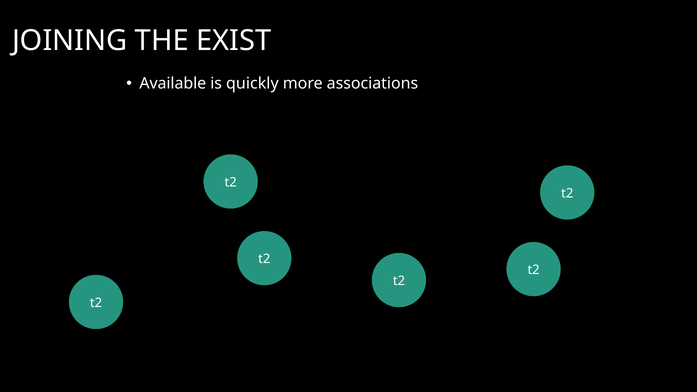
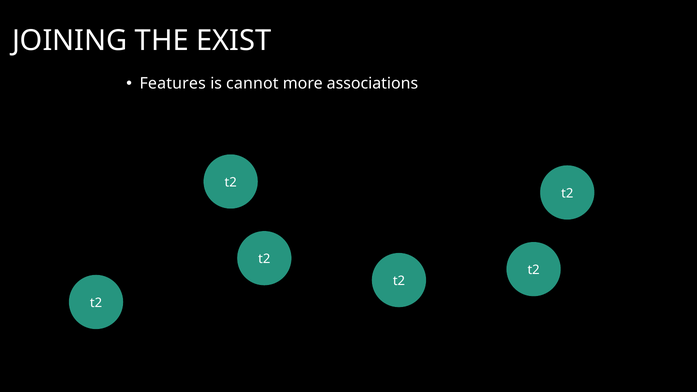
Available: Available -> Features
quickly: quickly -> cannot
